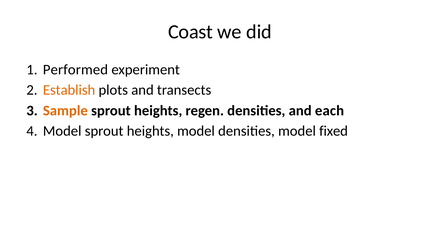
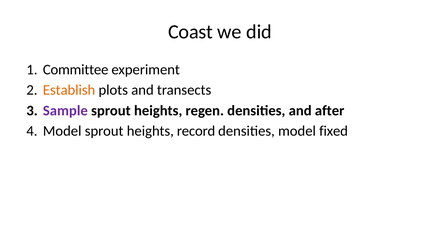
Performed: Performed -> Committee
Sample colour: orange -> purple
each: each -> after
heights model: model -> record
